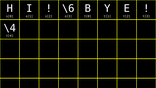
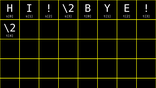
\6 at (68, 9): \6 -> \2
\4 at (10, 28): \4 -> \2
